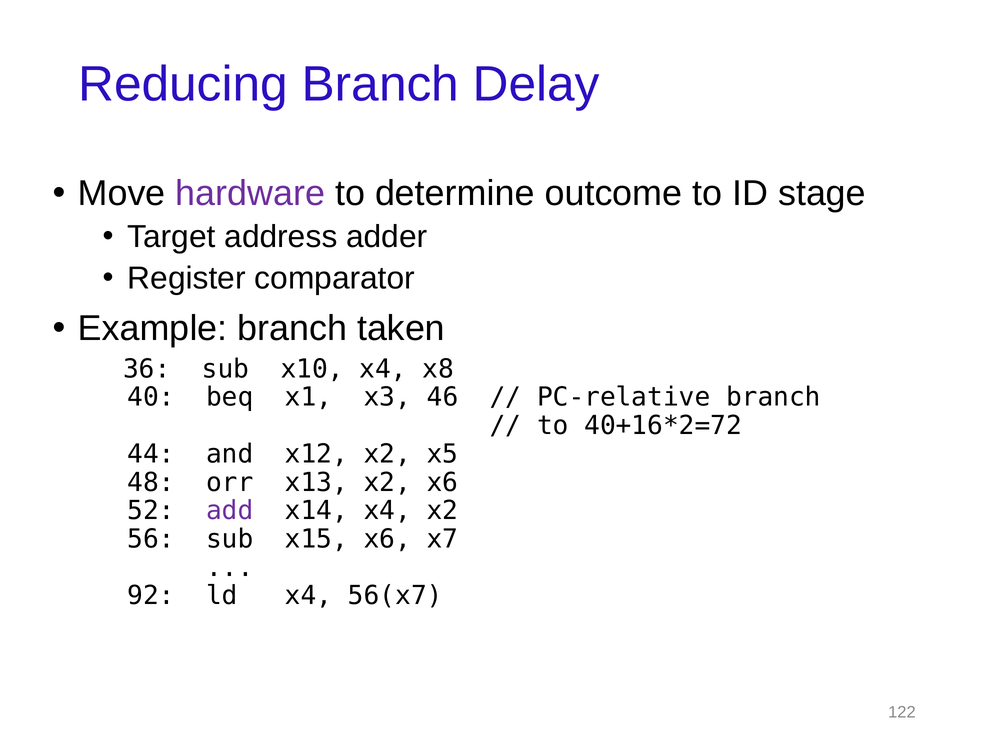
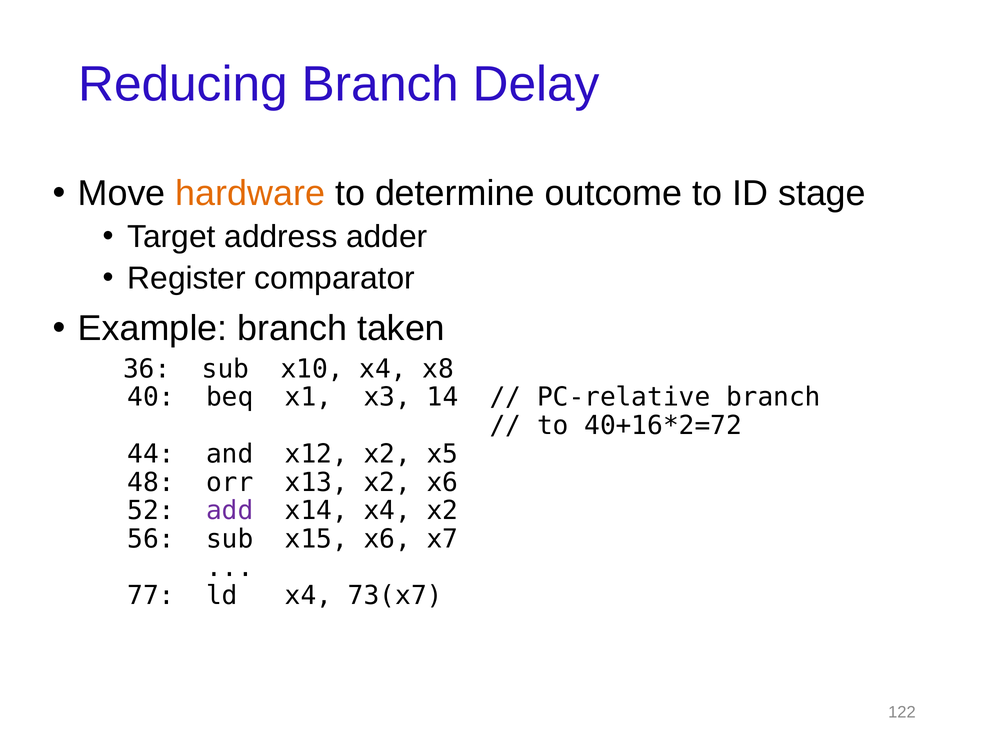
hardware colour: purple -> orange
46: 46 -> 14
92: 92 -> 77
56(x7: 56(x7 -> 73(x7
